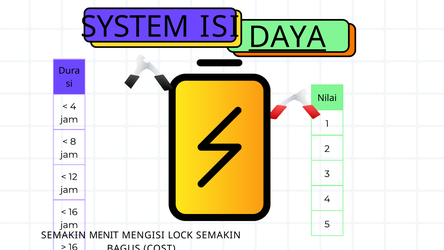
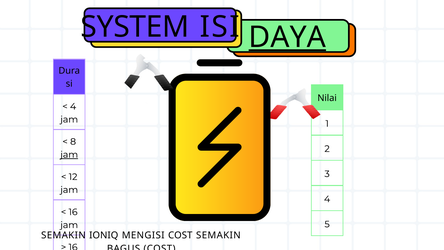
jam at (69, 154) underline: none -> present
MENIT: MENIT -> IONIQ
MENGISI LOCK: LOCK -> COST
